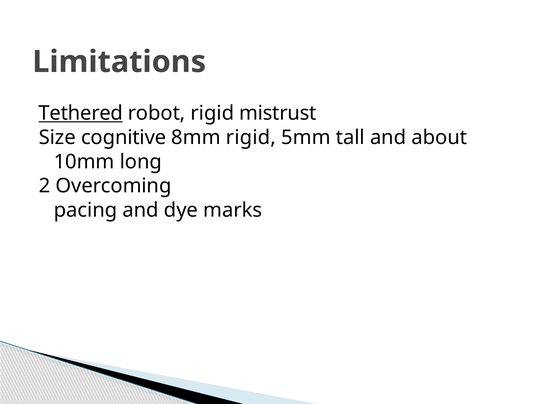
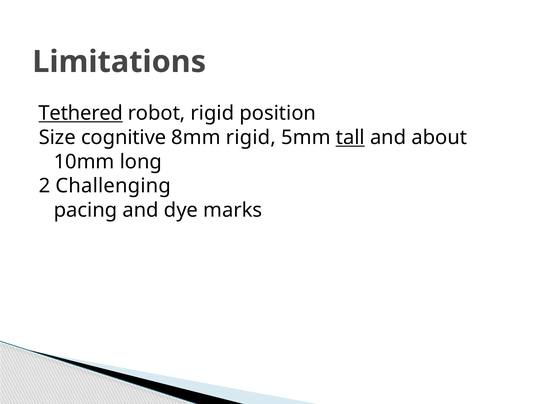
mistrust: mistrust -> position
tall underline: none -> present
Overcoming: Overcoming -> Challenging
